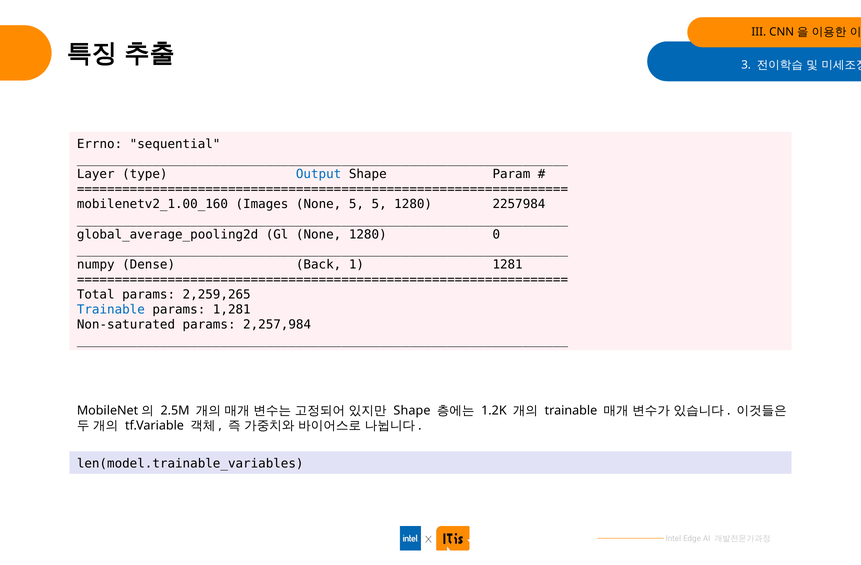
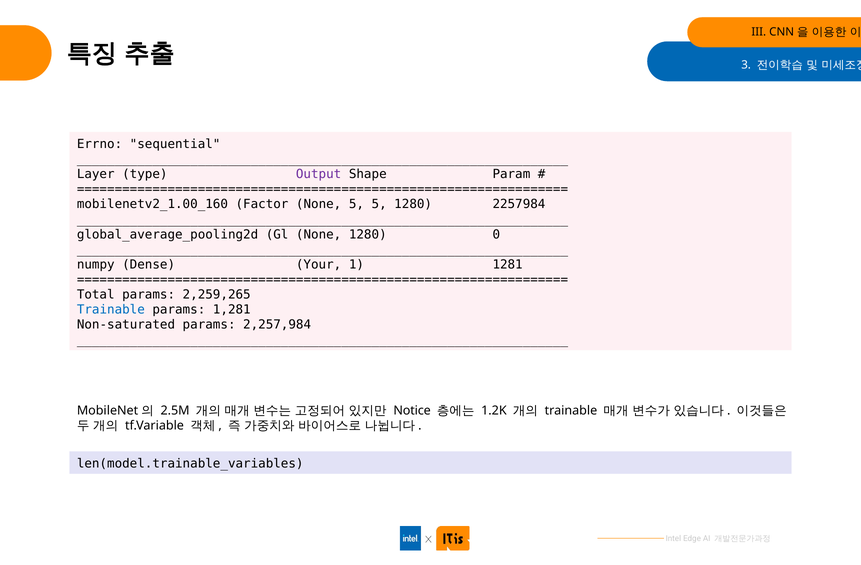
Output colour: blue -> purple
Images: Images -> Factor
Back: Back -> Your
Shape at (412, 411): Shape -> Notice
